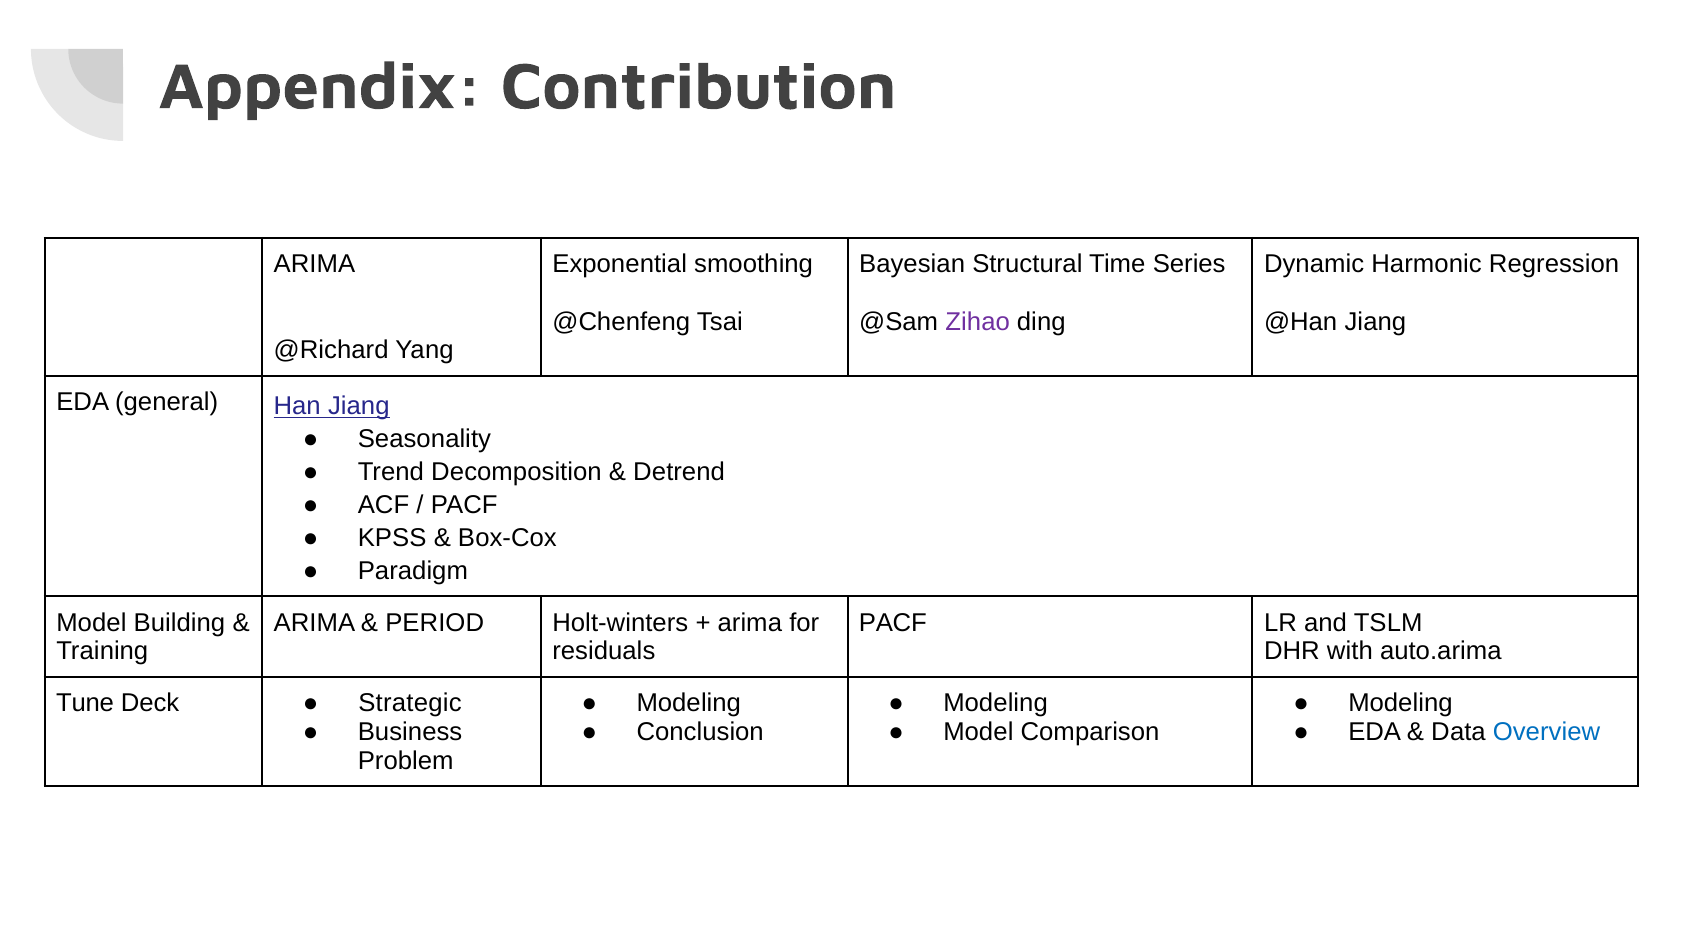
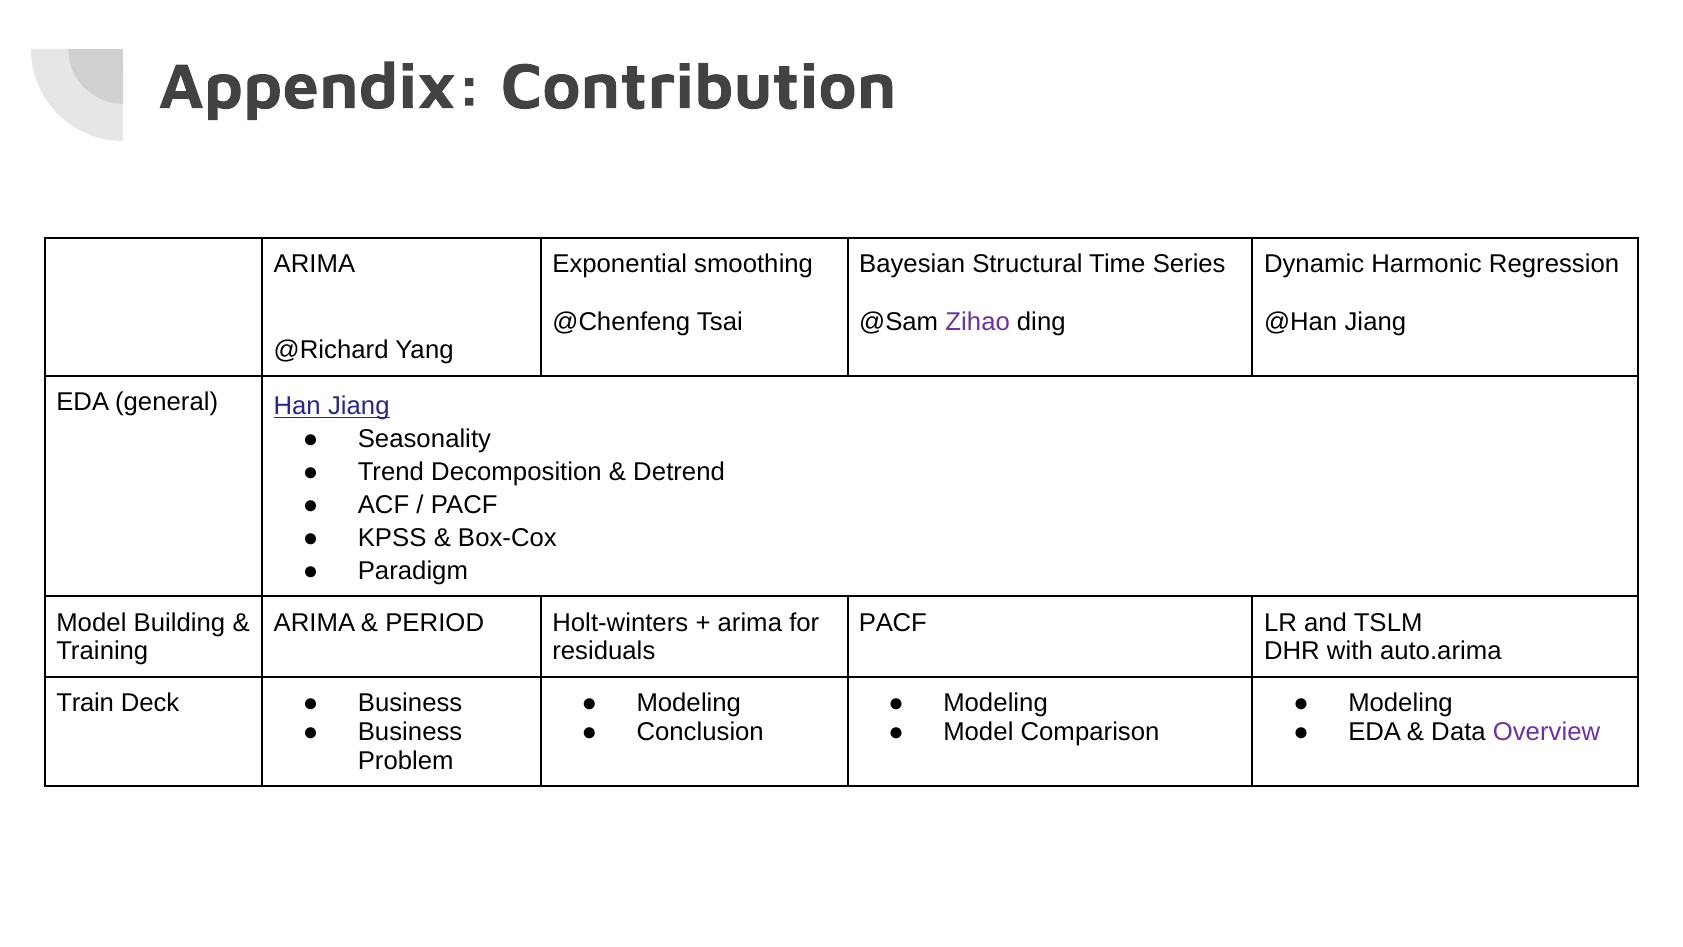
Tune: Tune -> Train
Strategic at (410, 703): Strategic -> Business
Overview colour: blue -> purple
